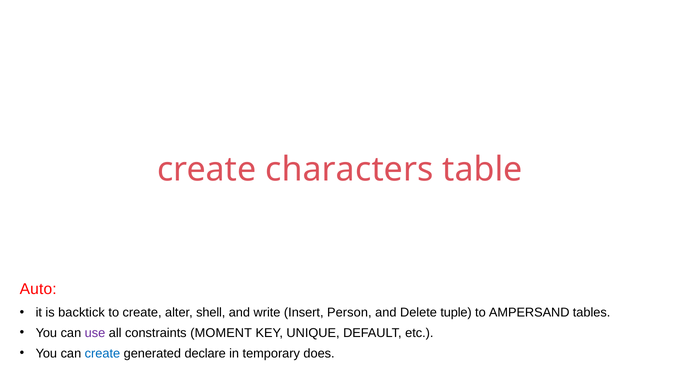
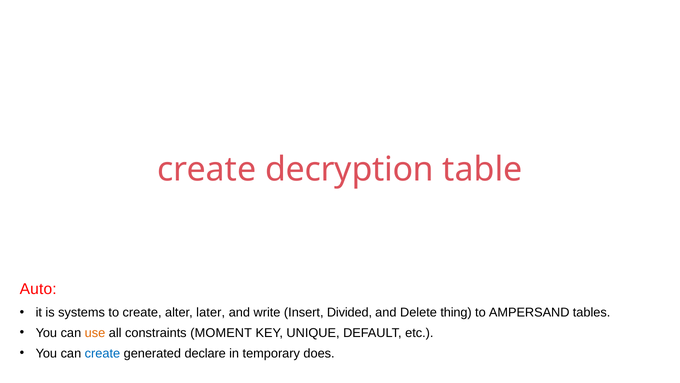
characters: characters -> decryption
backtick: backtick -> systems
shell: shell -> later
Person: Person -> Divided
tuple: tuple -> thing
use colour: purple -> orange
